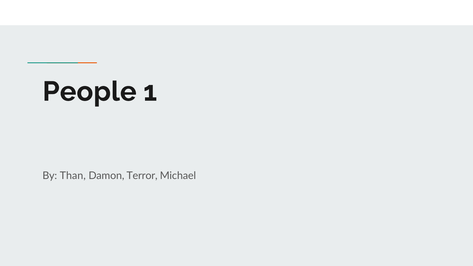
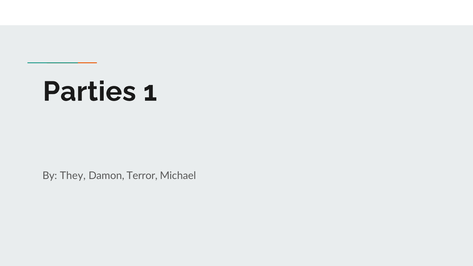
People: People -> Parties
Than: Than -> They
